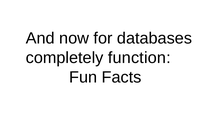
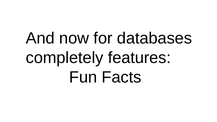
function: function -> features
